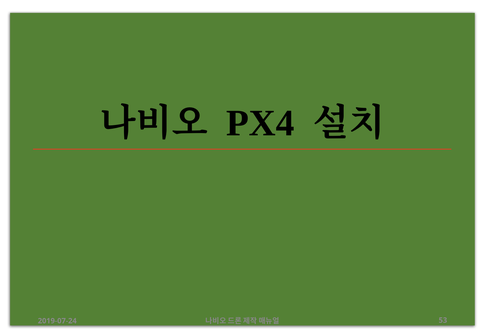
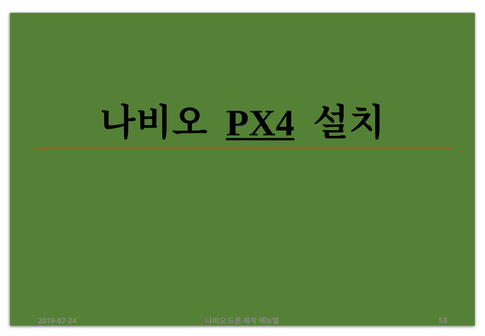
PX4 underline: none -> present
